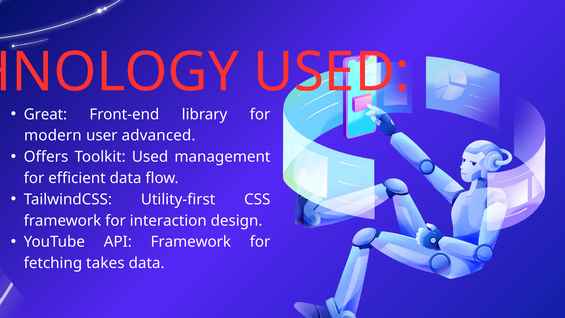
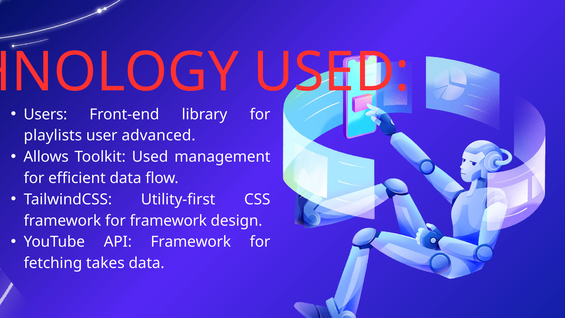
Great: Great -> Users
modern: modern -> playlists
Offers: Offers -> Allows
for interaction: interaction -> framework
